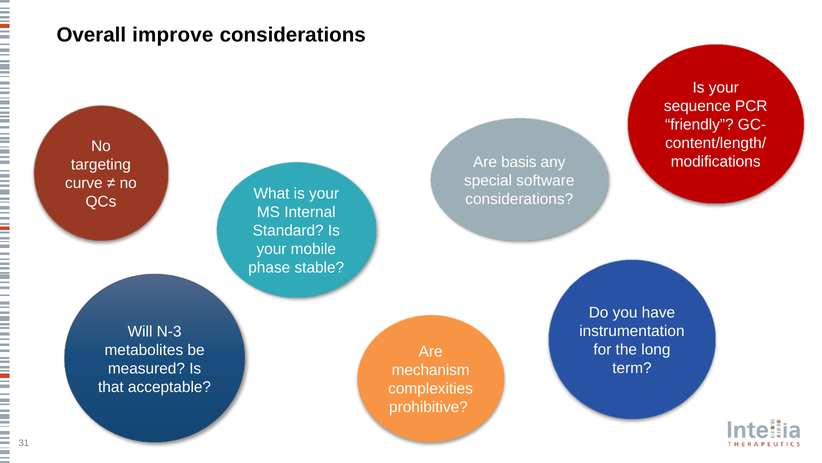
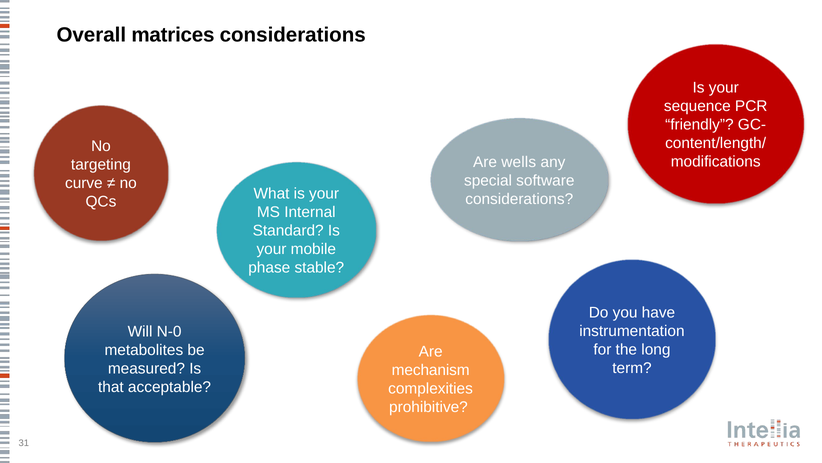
improve: improve -> matrices
basis: basis -> wells
N-3: N-3 -> N-0
